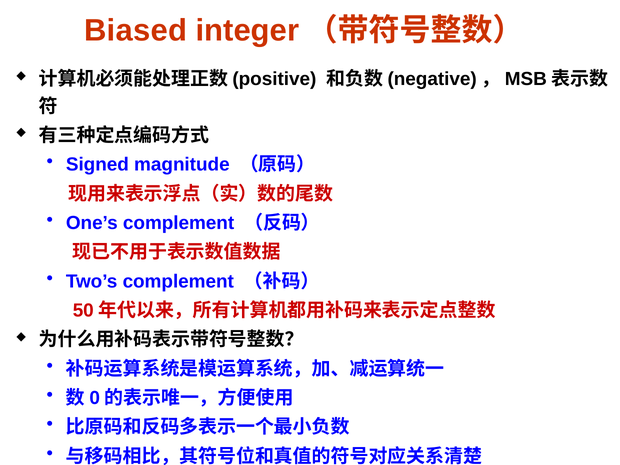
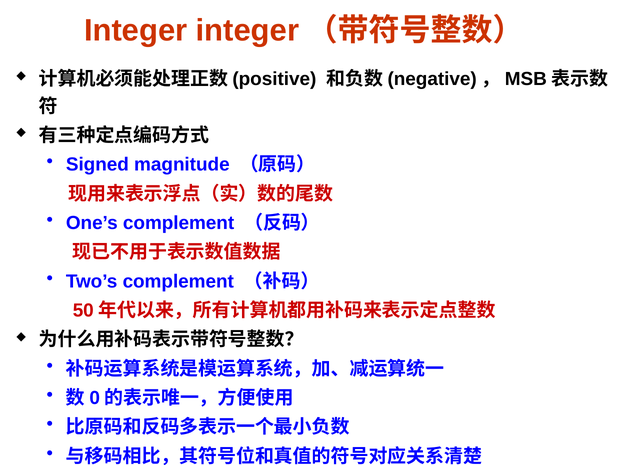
Biased at (136, 30): Biased -> Integer
